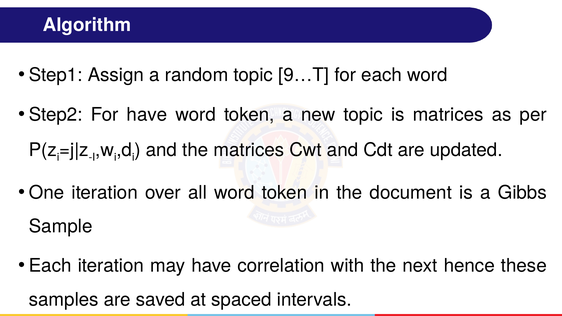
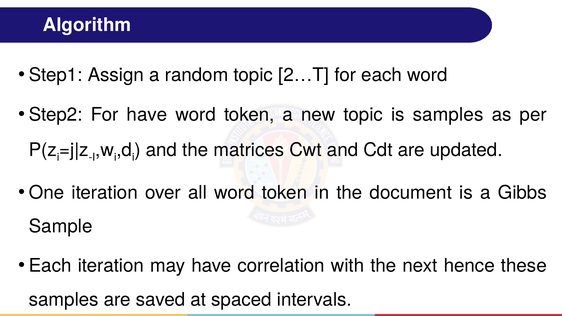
9…T: 9…T -> 2…T
is matrices: matrices -> samples
